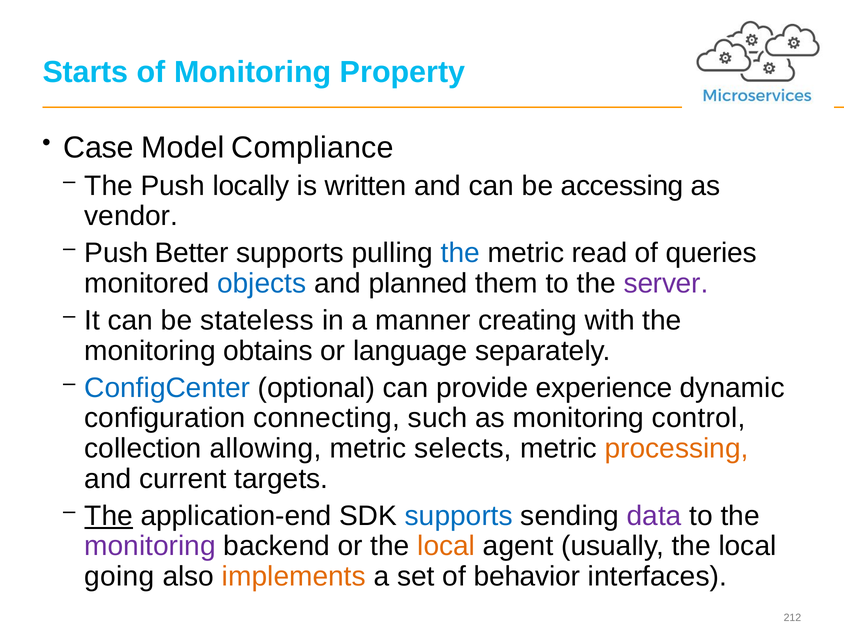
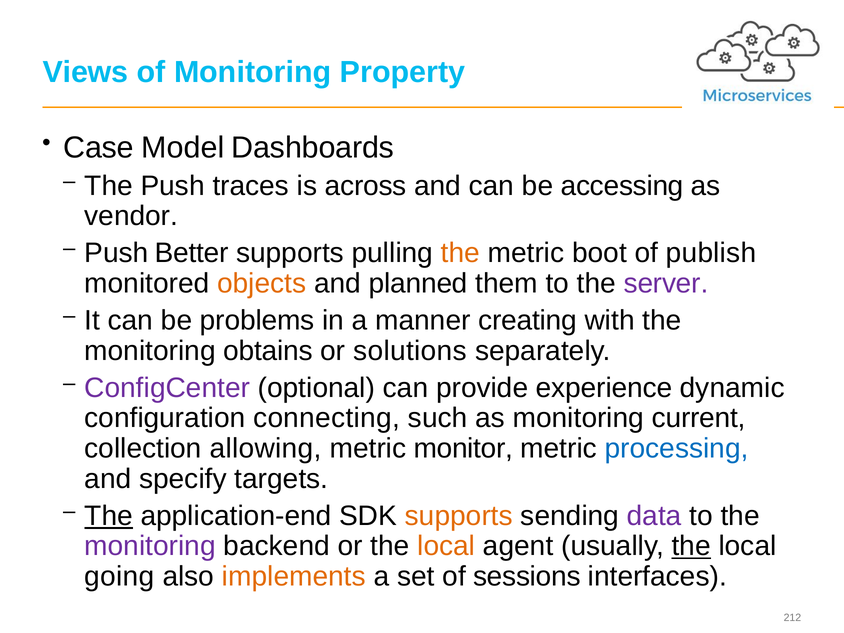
Starts: Starts -> Views
Compliance: Compliance -> Dashboards
locally: locally -> traces
written: written -> across
the at (460, 253) colour: blue -> orange
read: read -> boot
queries: queries -> publish
objects colour: blue -> orange
stateless: stateless -> problems
language: language -> solutions
ConfigCenter colour: blue -> purple
control: control -> current
selects: selects -> monitor
processing colour: orange -> blue
current: current -> specify
supports at (459, 516) colour: blue -> orange
the at (691, 546) underline: none -> present
behavior: behavior -> sessions
